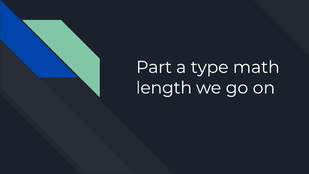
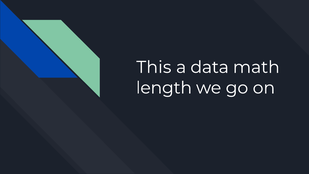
Part: Part -> This
type: type -> data
